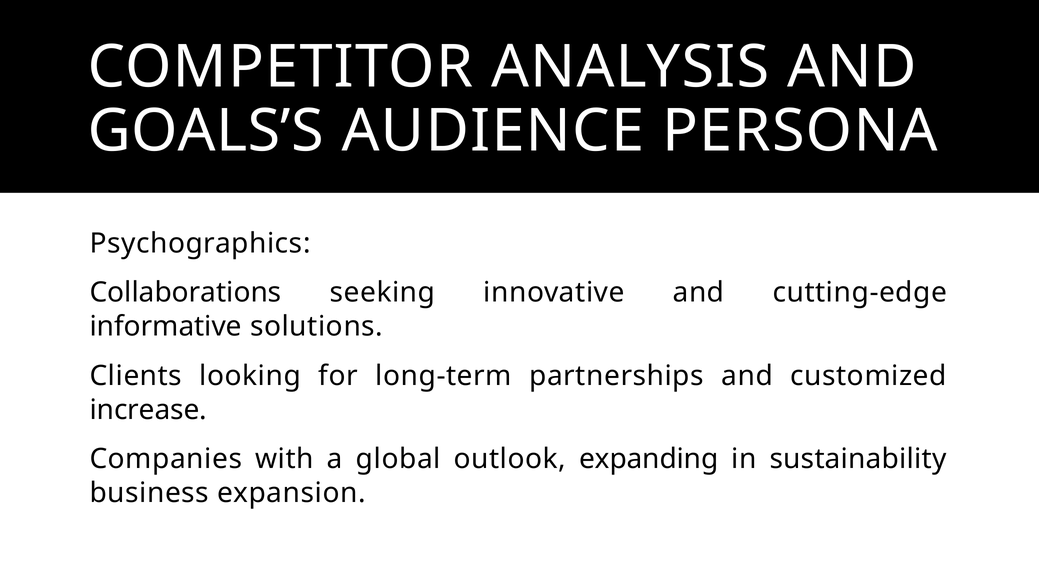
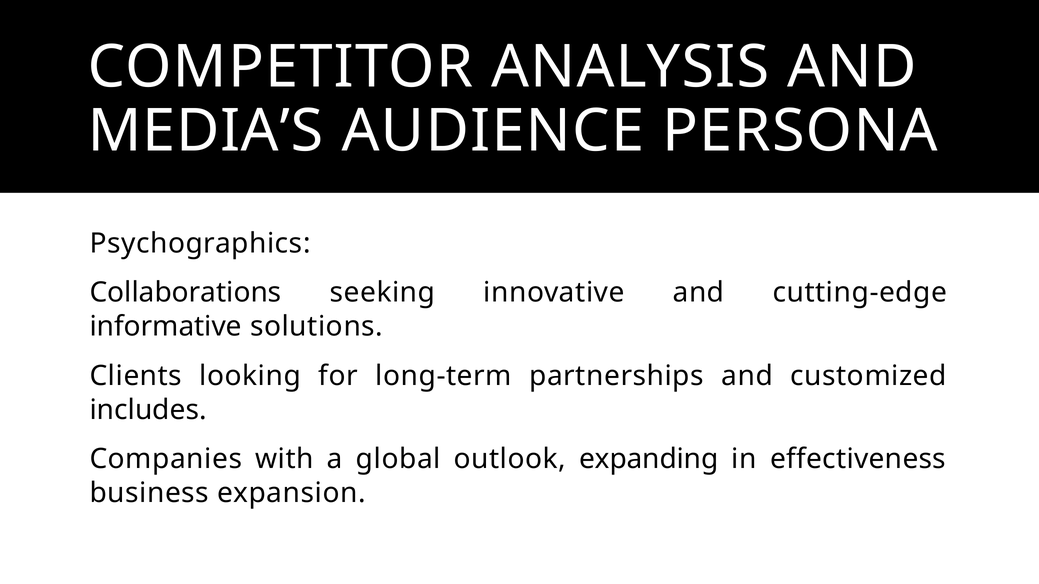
GOALS’S: GOALS’S -> MEDIA’S
increase: increase -> includes
sustainability: sustainability -> effectiveness
